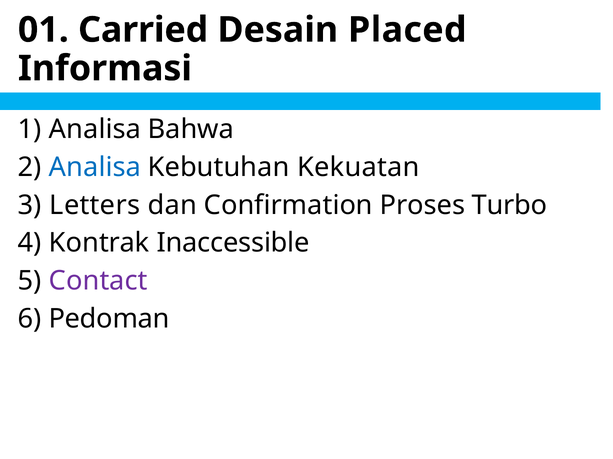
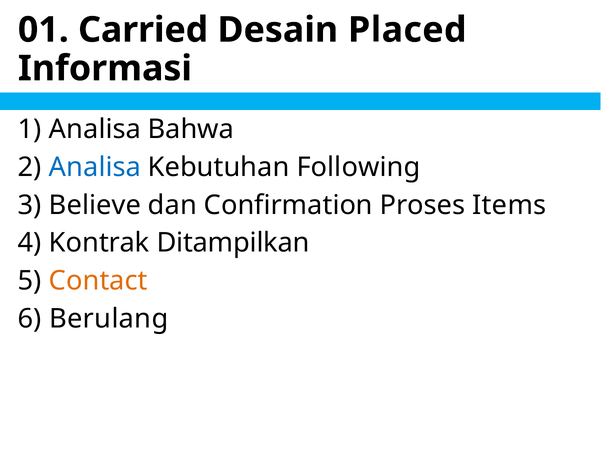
Kekuatan: Kekuatan -> Following
Letters: Letters -> Believe
Turbo: Turbo -> Items
Inaccessible: Inaccessible -> Ditampilkan
Contact colour: purple -> orange
Pedoman: Pedoman -> Berulang
